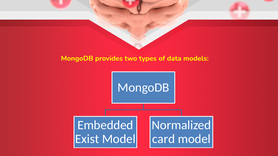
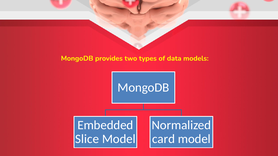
Exist: Exist -> Slice
